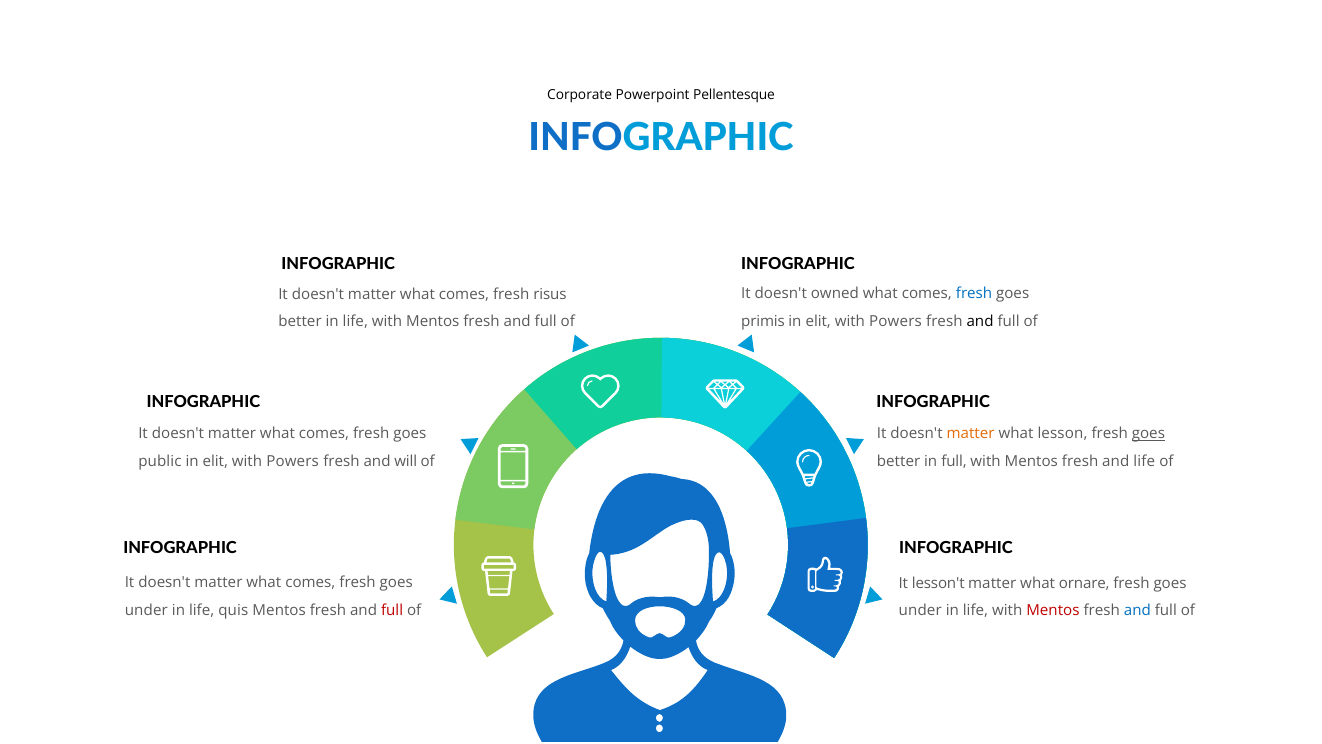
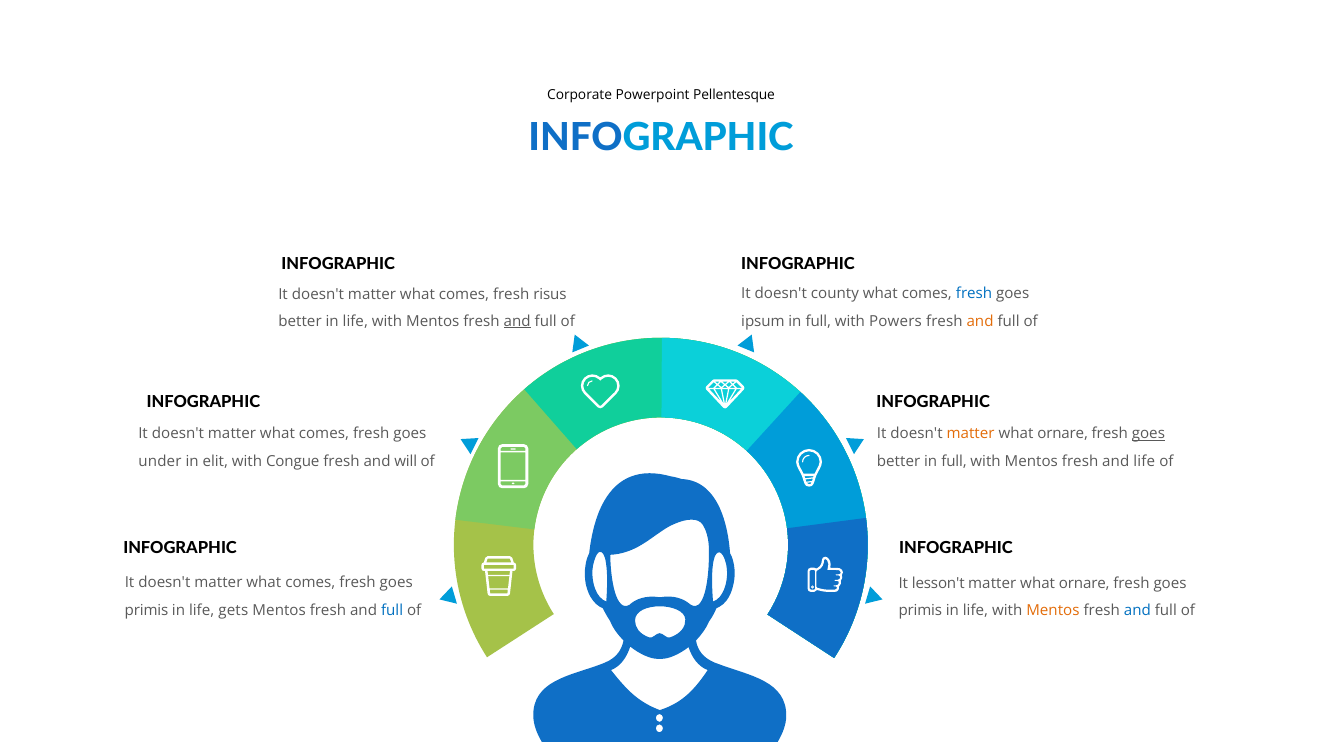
owned: owned -> county
and at (517, 321) underline: none -> present
primis: primis -> ipsum
elit at (818, 321): elit -> full
and at (980, 321) colour: black -> orange
lesson at (1062, 434): lesson -> ornare
public: public -> under
Powers at (293, 461): Powers -> Congue
under at (146, 610): under -> primis
quis: quis -> gets
full at (392, 610) colour: red -> blue
under at (920, 610): under -> primis
Mentos at (1053, 610) colour: red -> orange
